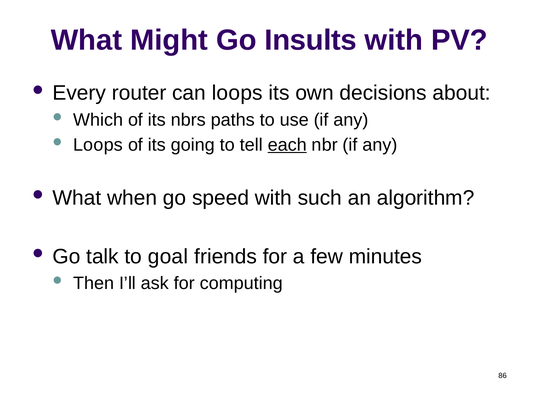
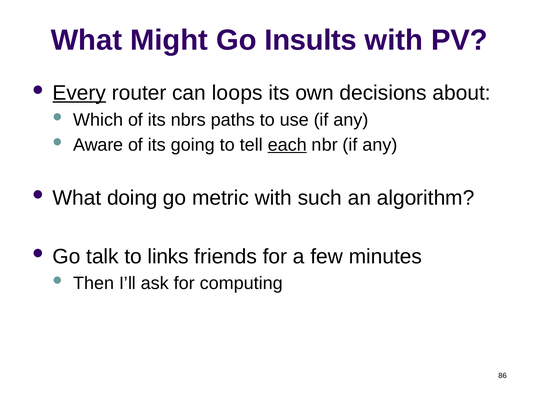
Every underline: none -> present
Loops at (98, 145): Loops -> Aware
when: when -> doing
speed: speed -> metric
goal: goal -> links
